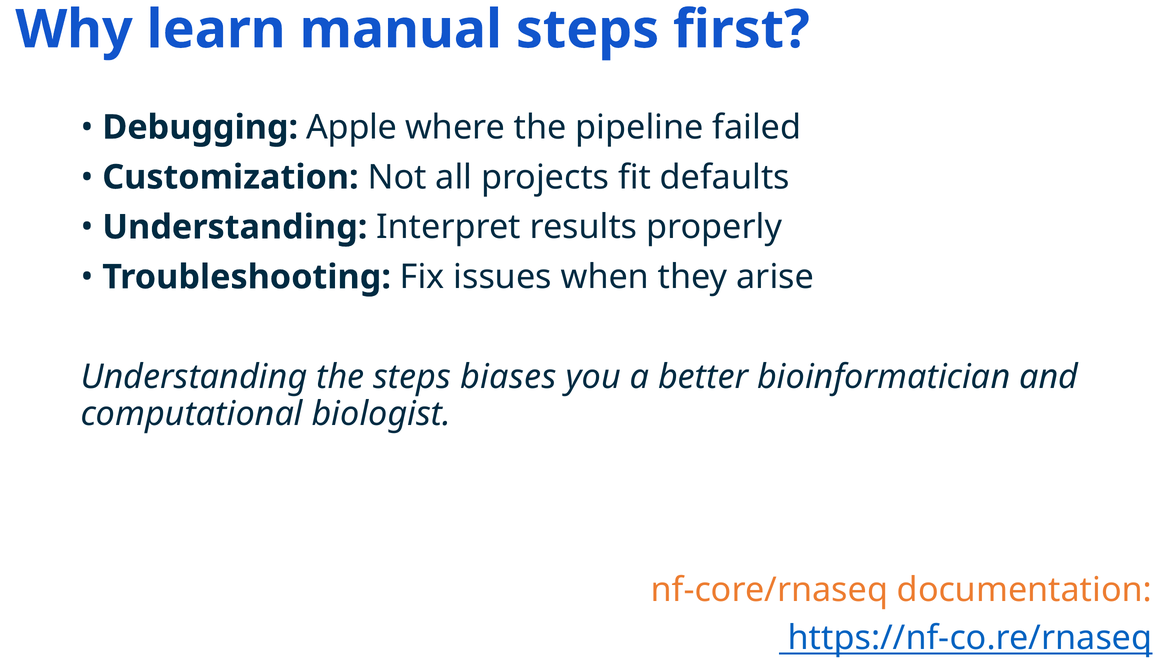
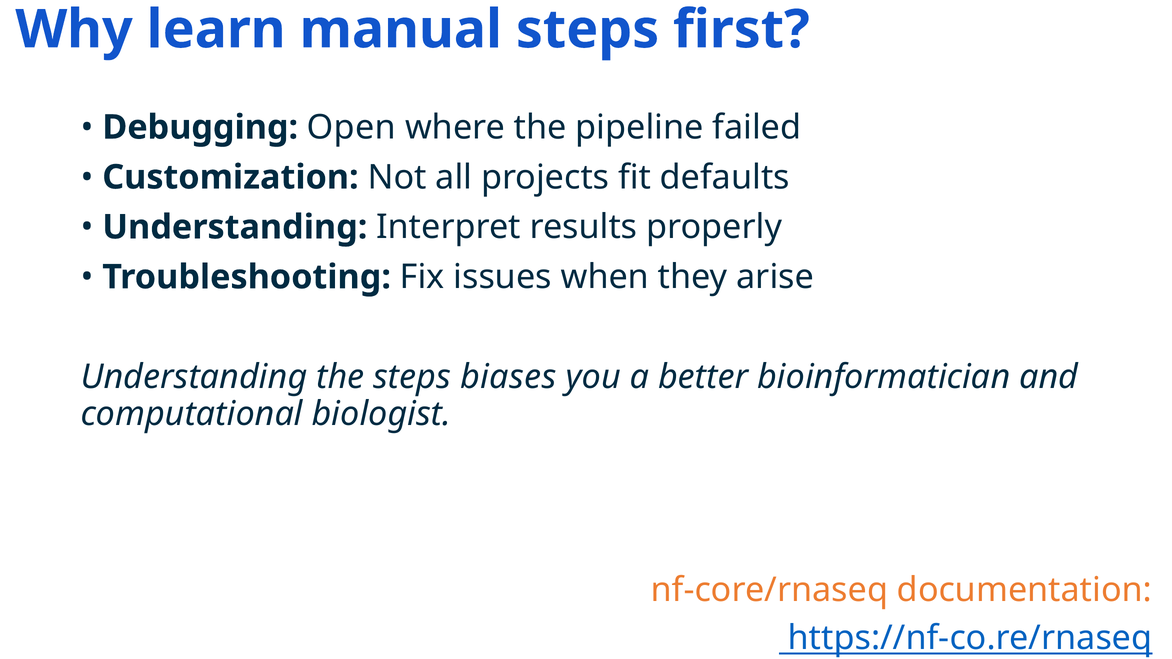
Apple: Apple -> Open
